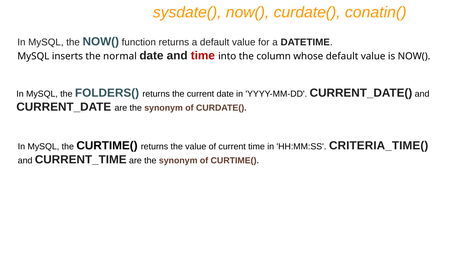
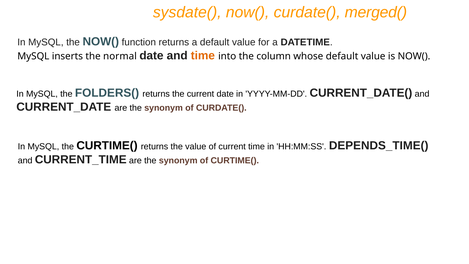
conatin(: conatin( -> merged(
time at (203, 56) colour: red -> orange
CRITERIA_TIME(: CRITERIA_TIME( -> DEPENDS_TIME(
